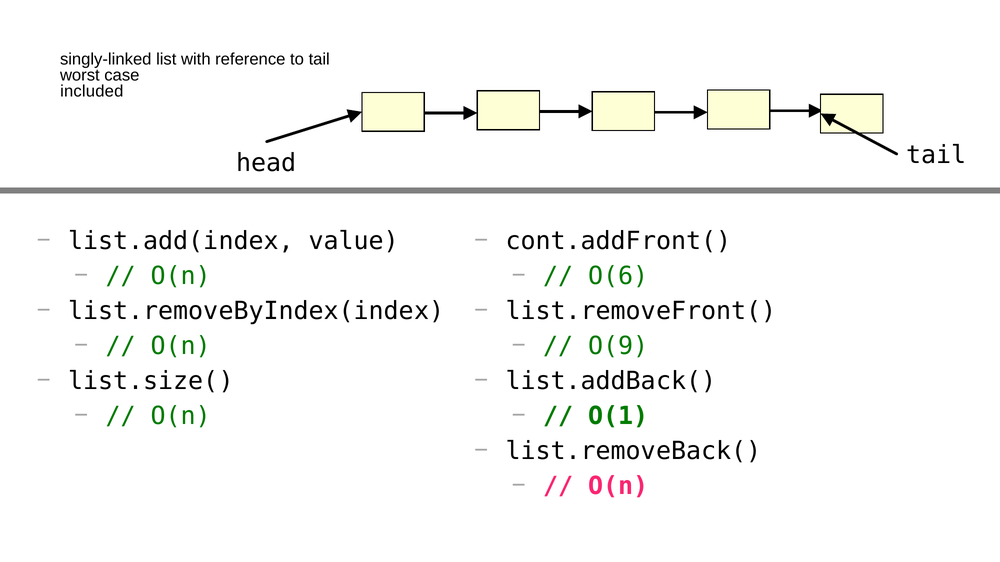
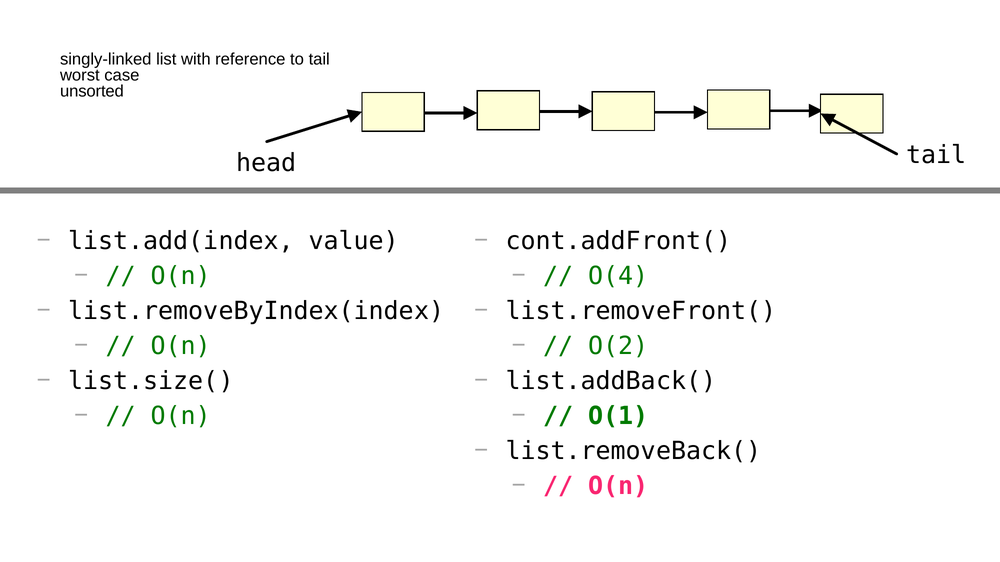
included: included -> unsorted
O(6: O(6 -> O(4
O(9: O(9 -> O(2
